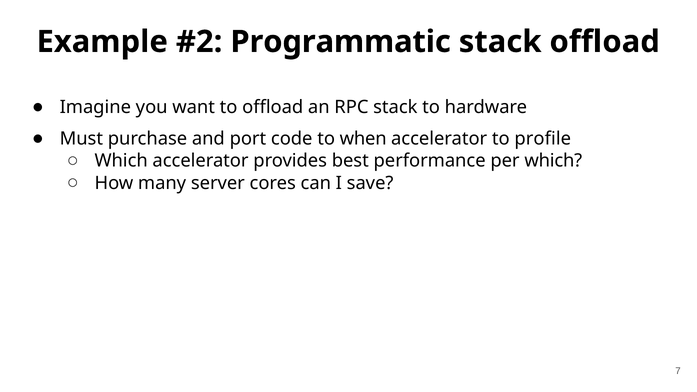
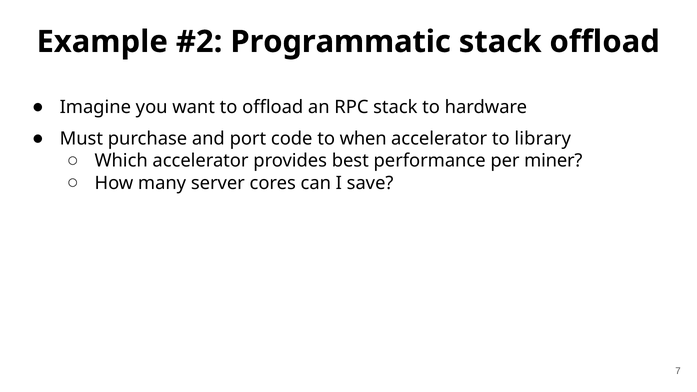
profile: profile -> library
per which: which -> miner
